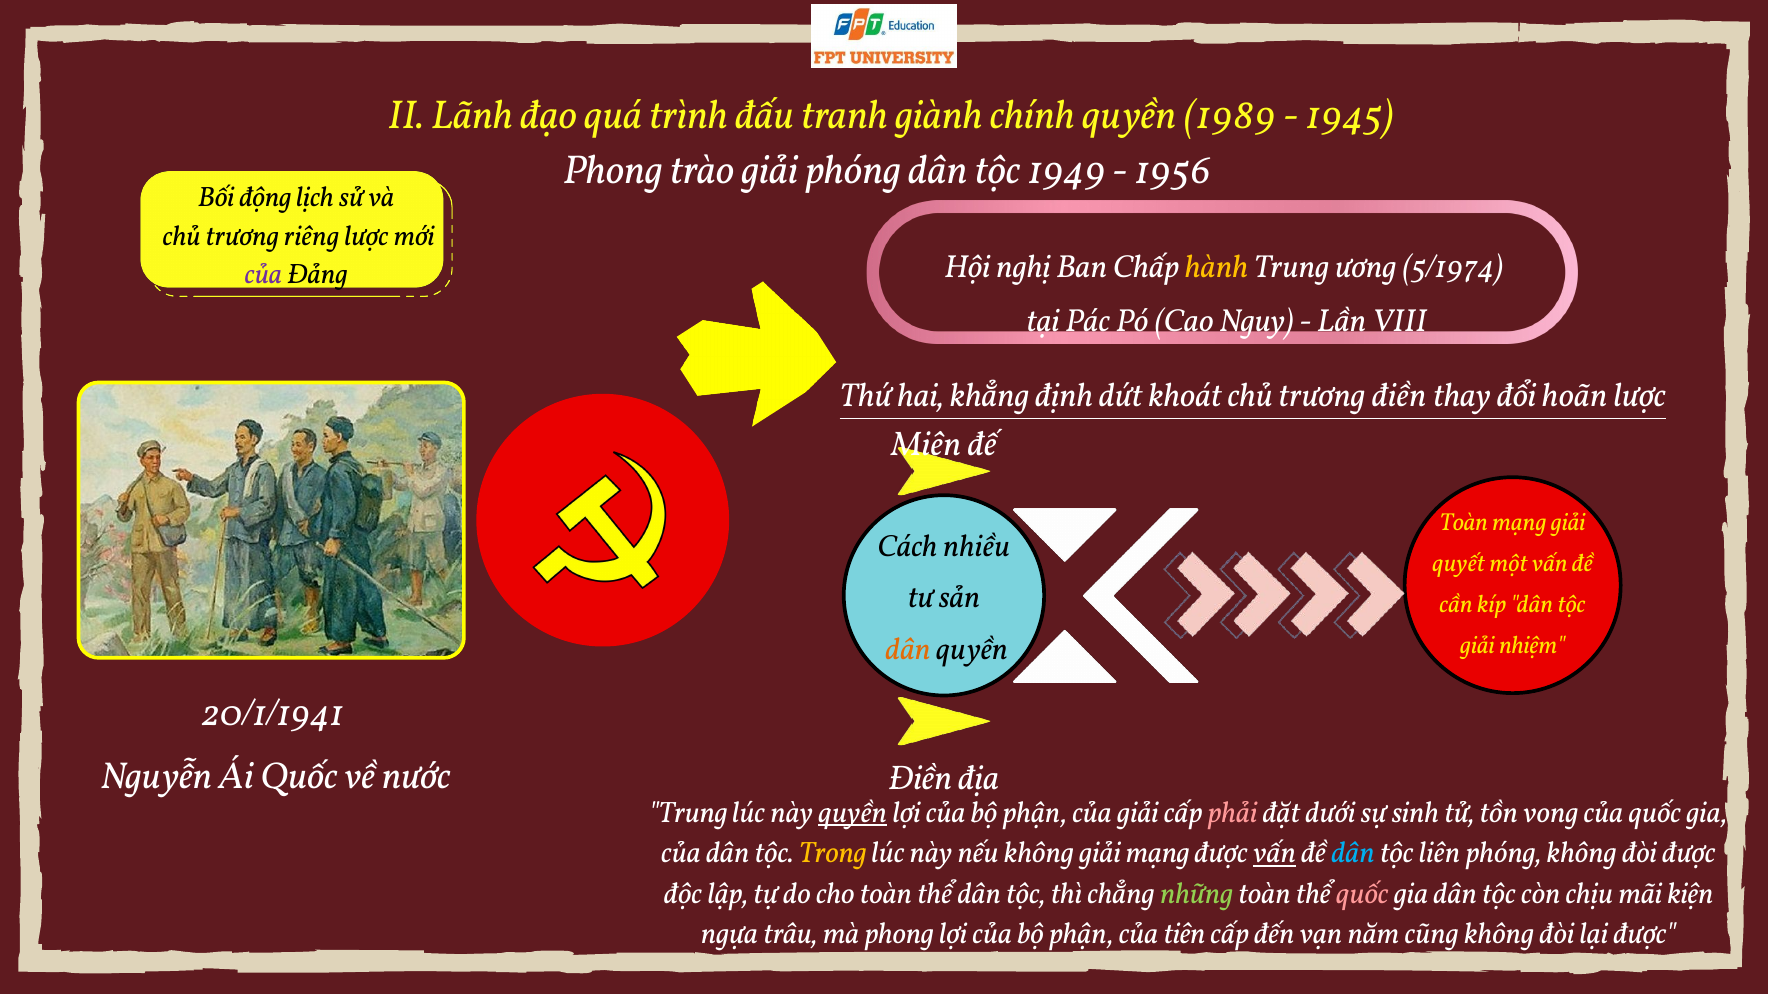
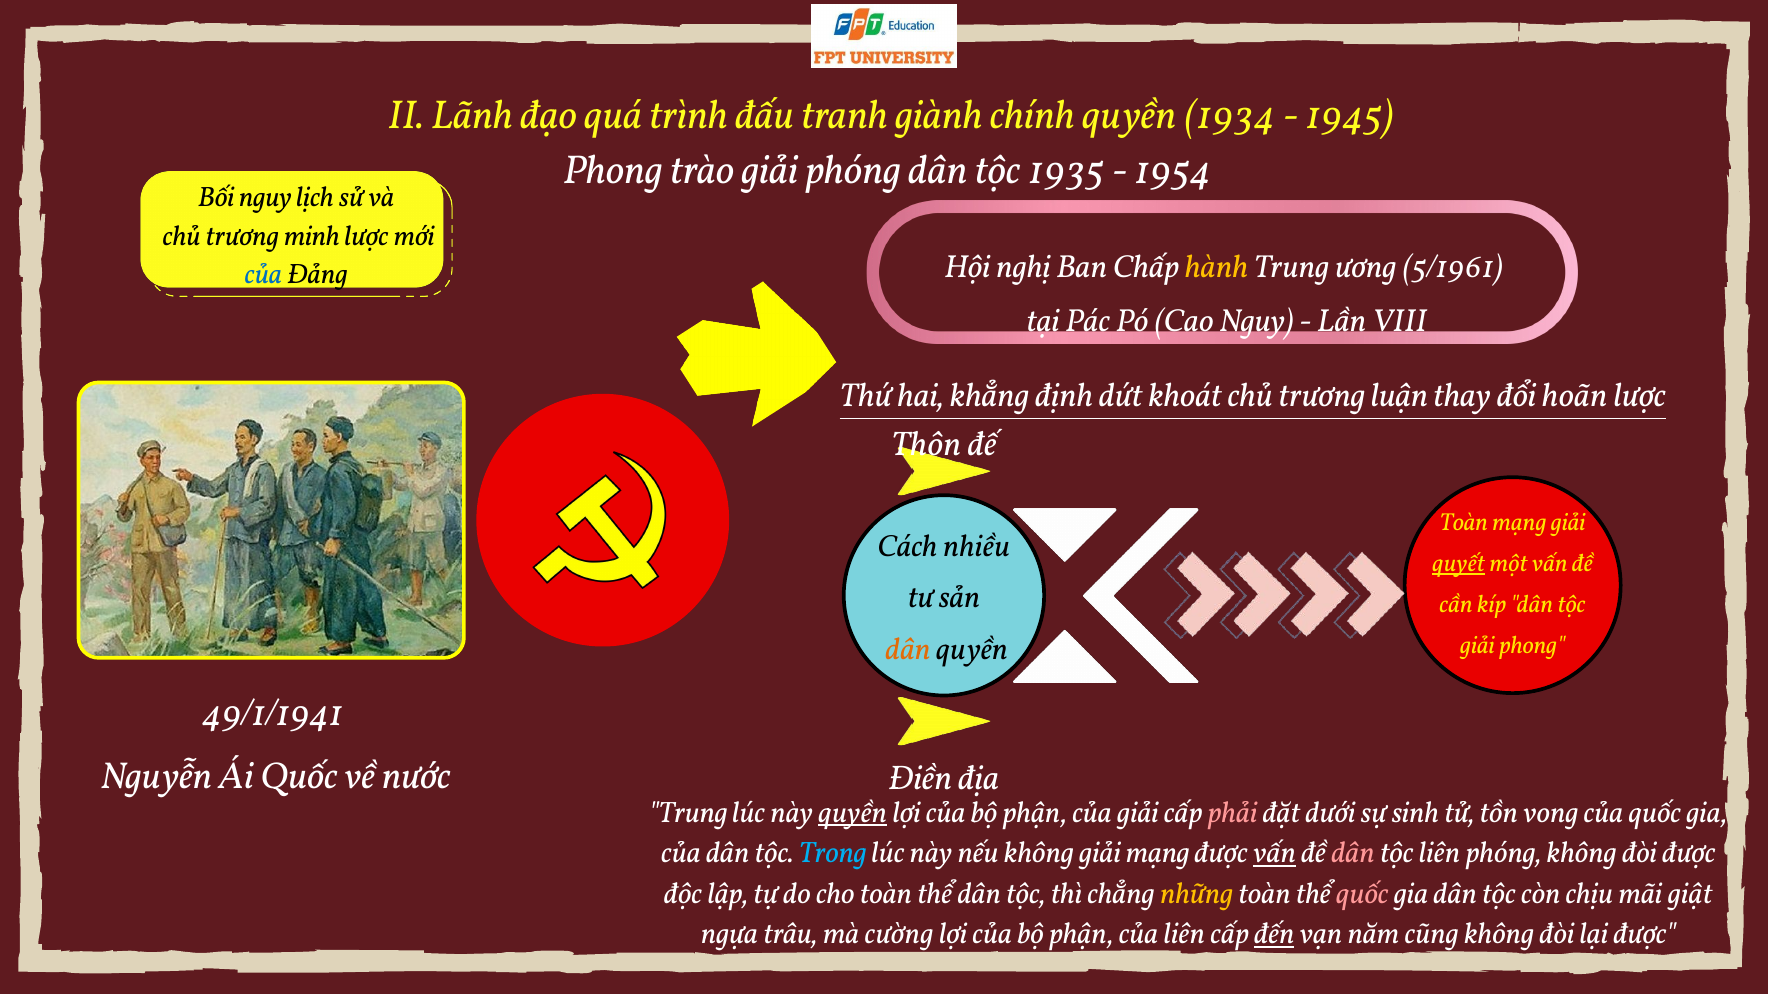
1989: 1989 -> 1934
1949: 1949 -> 1935
1956: 1956 -> 1954
Bối động: động -> nguy
riêng: riêng -> minh
của at (263, 275) colour: purple -> blue
5/1974: 5/1974 -> 5/1961
trương điền: điền -> luận
Miên: Miên -> Thôn
quyết underline: none -> present
giải nhiệm: nhiệm -> phong
20/1/1941: 20/1/1941 -> 49/1/1941
Trong colour: yellow -> light blue
dân at (1353, 853) colour: light blue -> pink
những colour: light green -> yellow
kiện: kiện -> giật
mà phong: phong -> cường
của tiên: tiên -> liên
đến underline: none -> present
